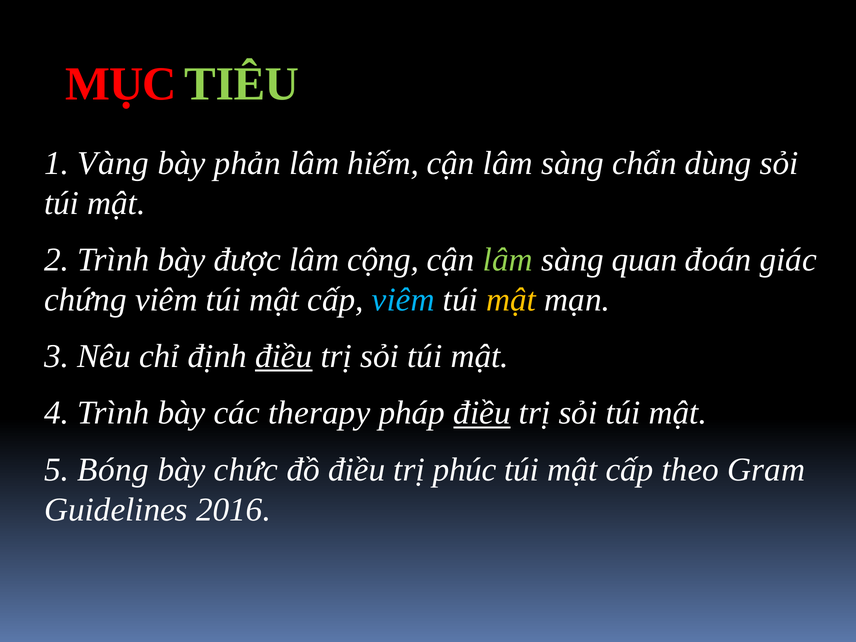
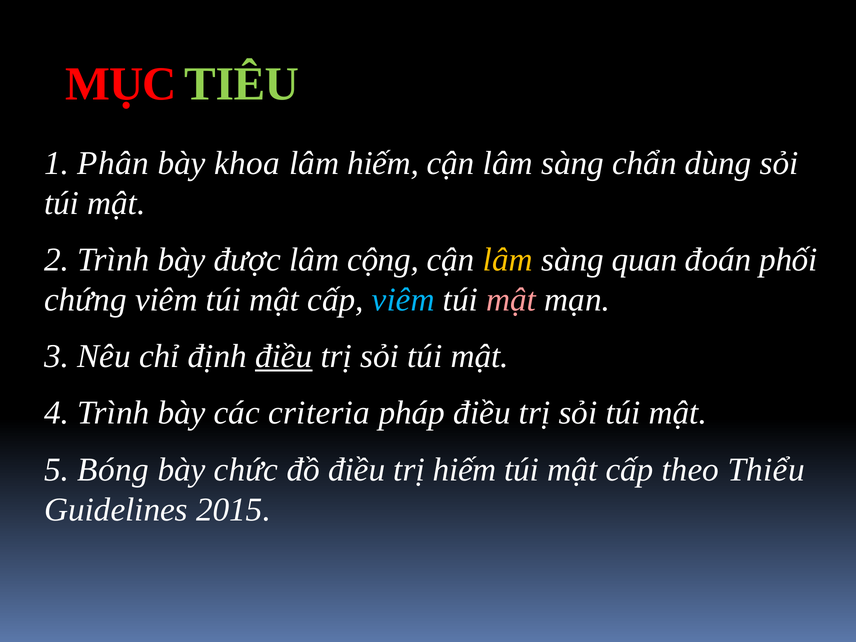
Vàng: Vàng -> Phân
phản: phản -> khoa
lâm at (508, 260) colour: light green -> yellow
giác: giác -> phối
mật at (511, 300) colour: yellow -> pink
therapy: therapy -> criteria
điều at (482, 413) underline: present -> none
trị phúc: phúc -> hiếm
Gram: Gram -> Thiểu
2016: 2016 -> 2015
